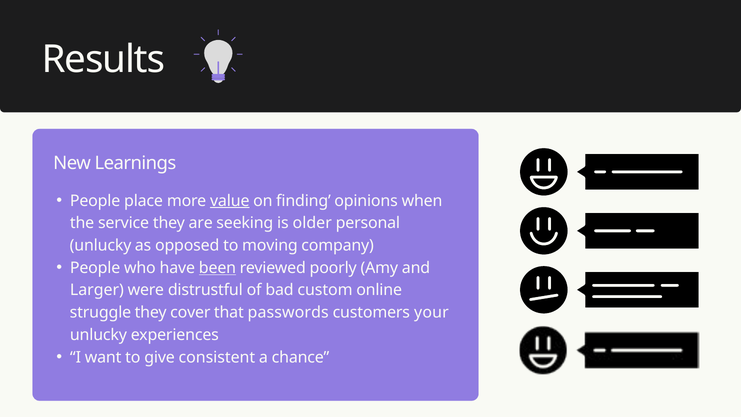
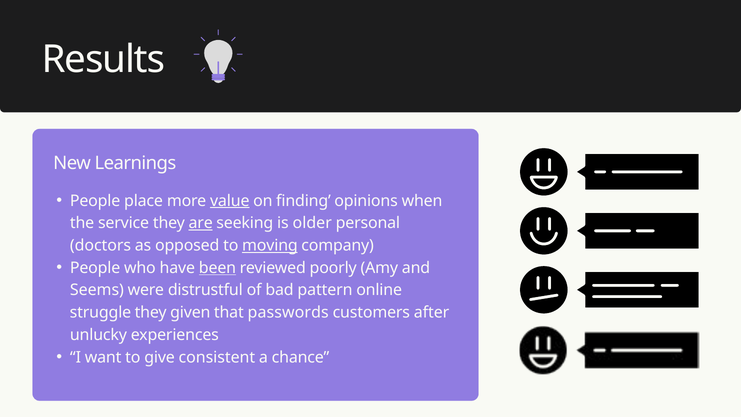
are underline: none -> present
unlucky at (101, 245): unlucky -> doctors
moving underline: none -> present
Larger: Larger -> Seems
custom: custom -> pattern
cover: cover -> given
your: your -> after
